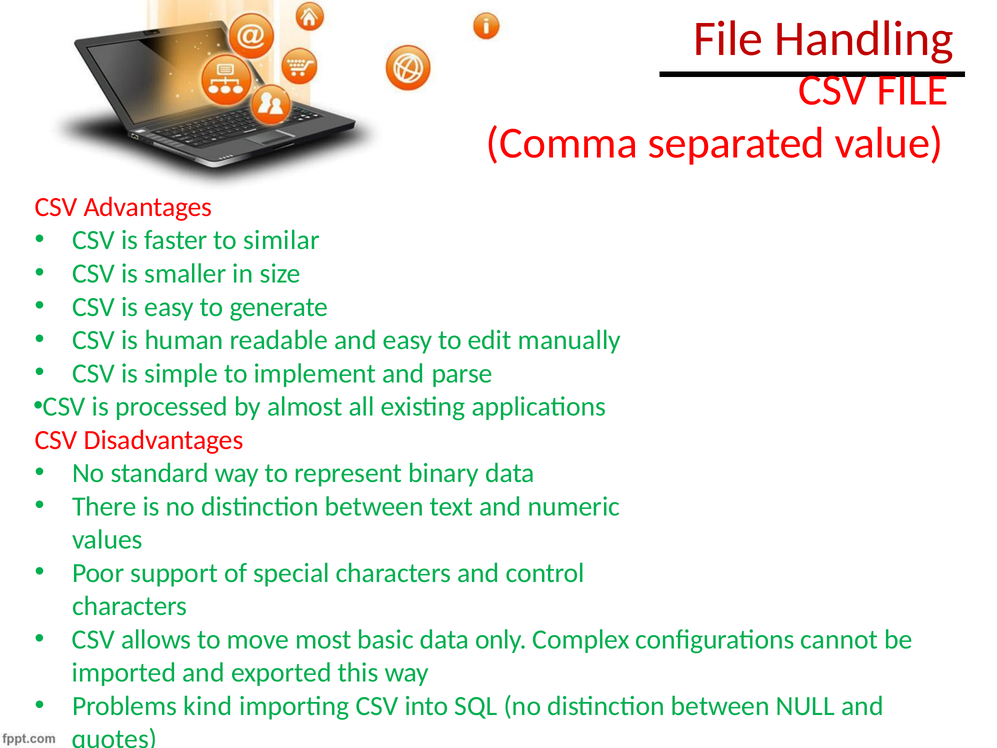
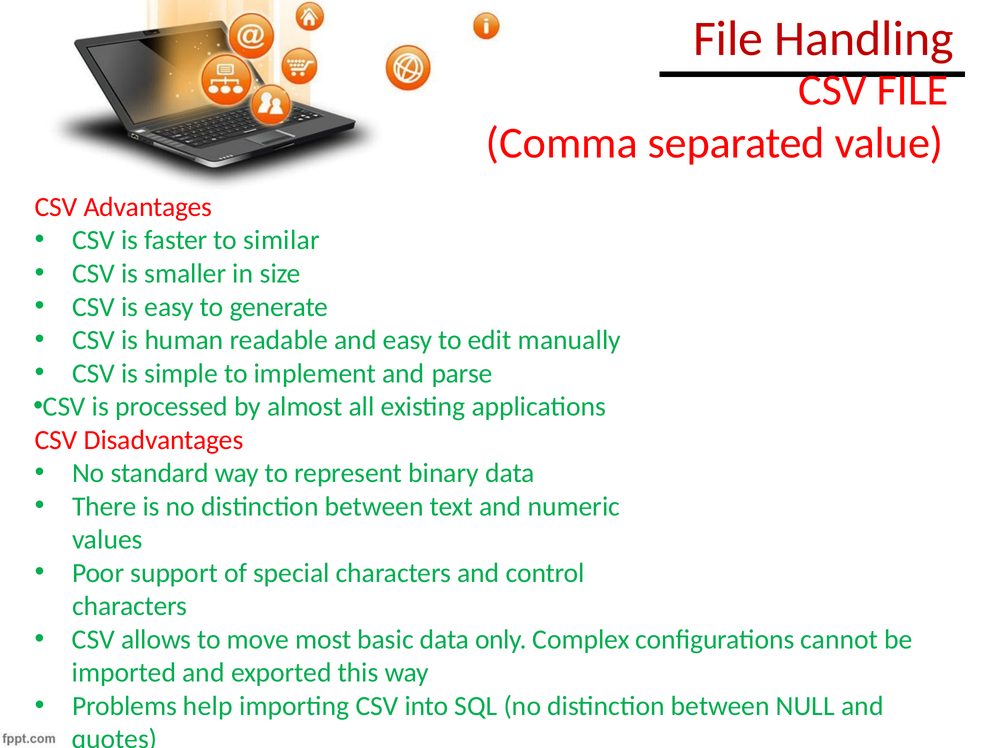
kind: kind -> help
